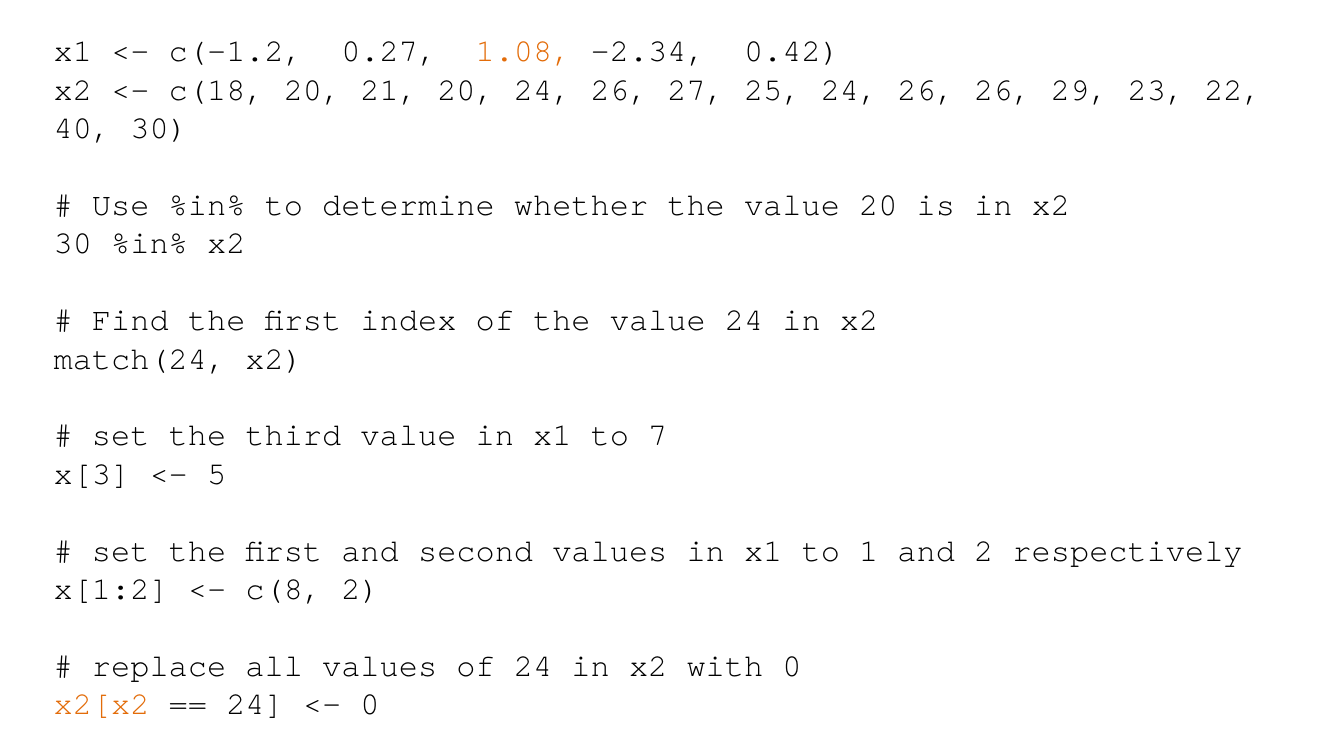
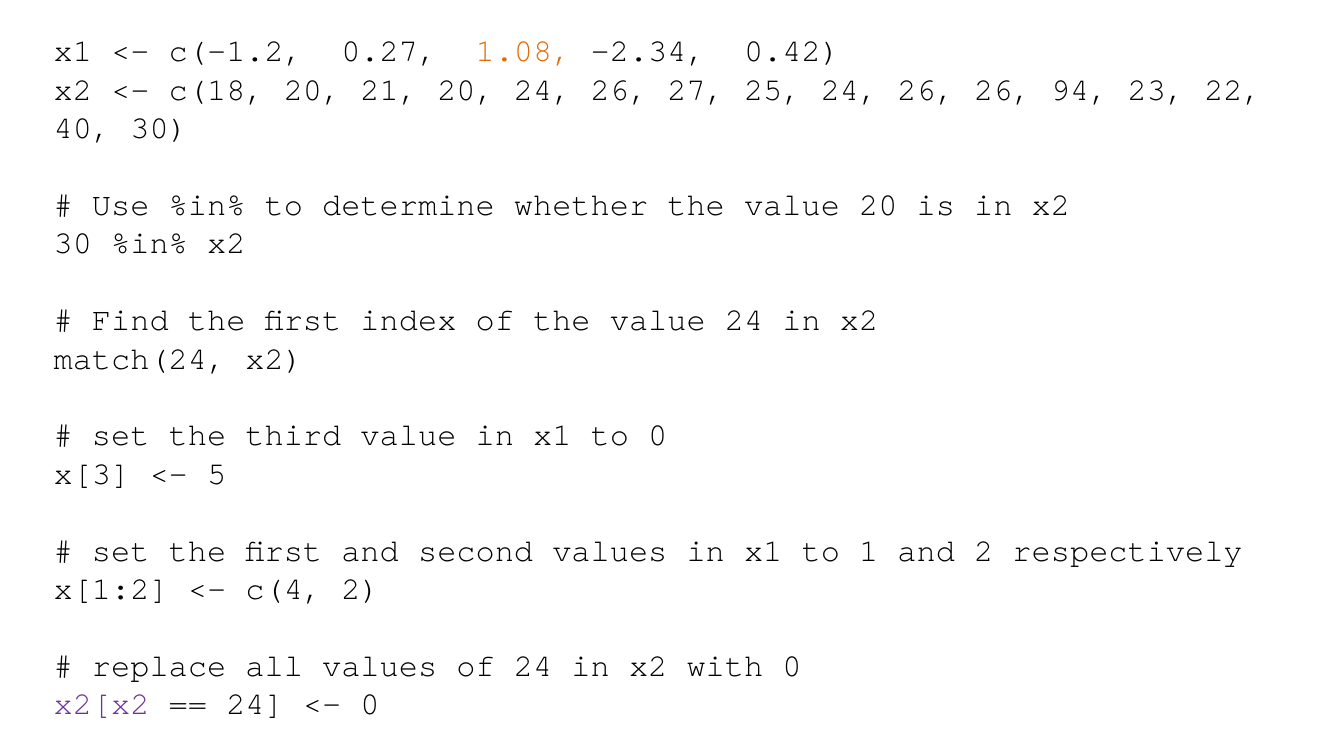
29: 29 -> 94
to 7: 7 -> 0
c(8: c(8 -> c(4
x2[x2 colour: orange -> purple
